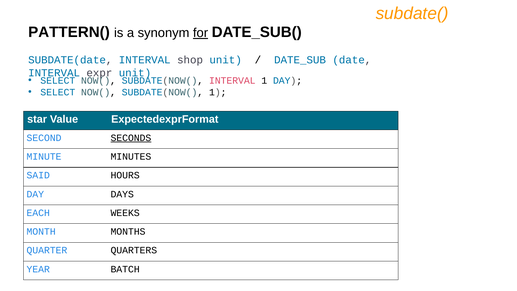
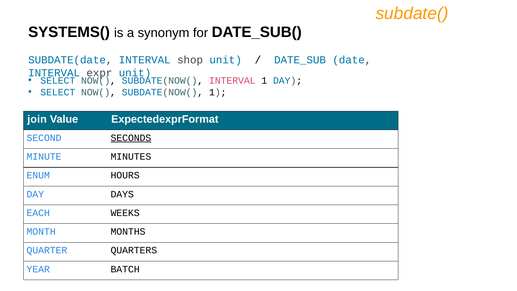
PATTERN(: PATTERN( -> SYSTEMS(
for underline: present -> none
star: star -> join
SAID: SAID -> ENUM
